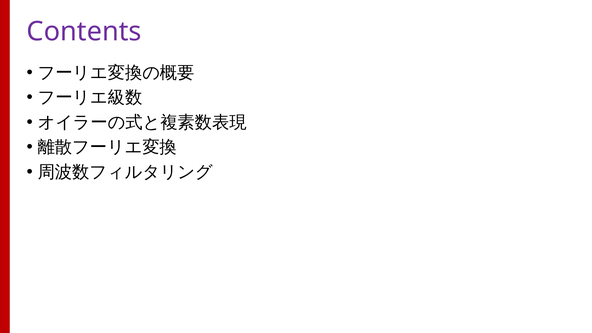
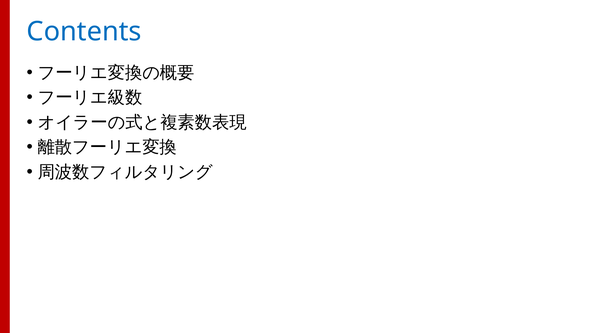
Contents colour: purple -> blue
